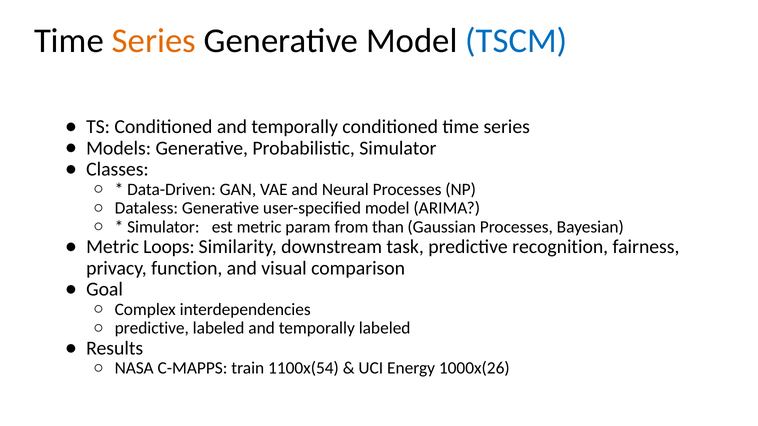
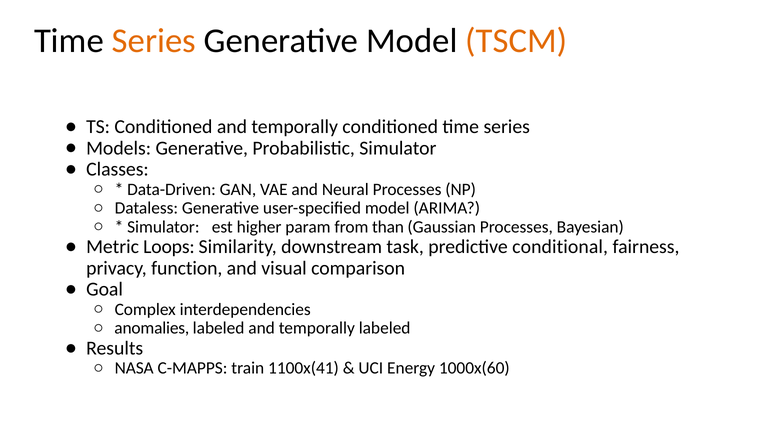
TSCM colour: blue -> orange
est metric: metric -> higher
recognition: recognition -> conditional
predictive at (152, 328): predictive -> anomalies
1100x(54: 1100x(54 -> 1100x(41
1000x(26: 1000x(26 -> 1000x(60
